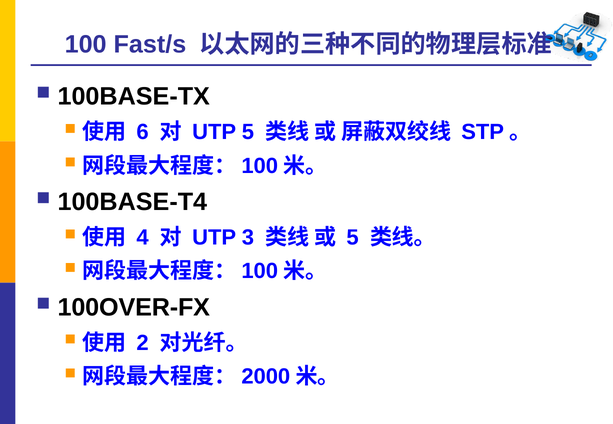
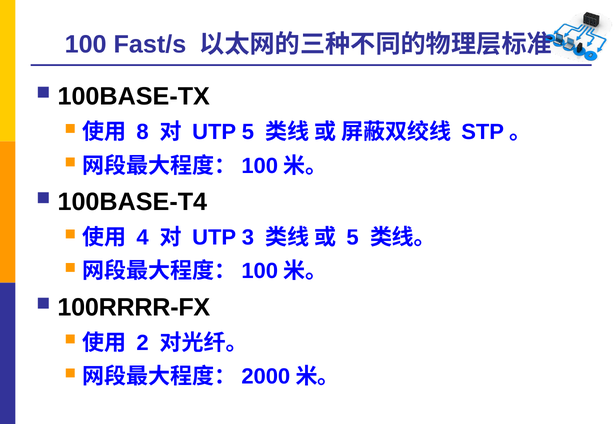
6: 6 -> 8
100OVER-FX: 100OVER-FX -> 100RRRR-FX
